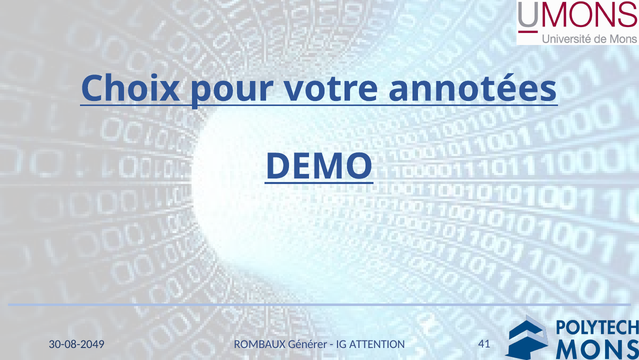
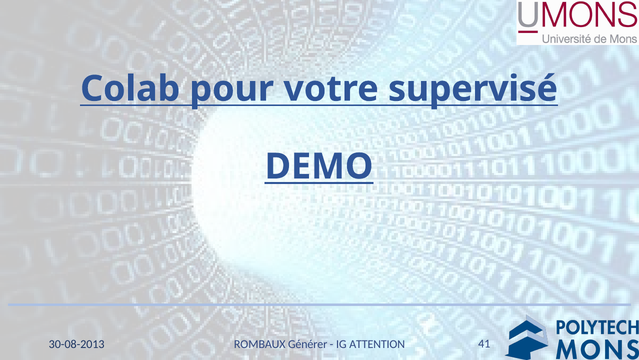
Choix: Choix -> Colab
annotées: annotées -> supervisé
30-08-2049: 30-08-2049 -> 30-08-2013
